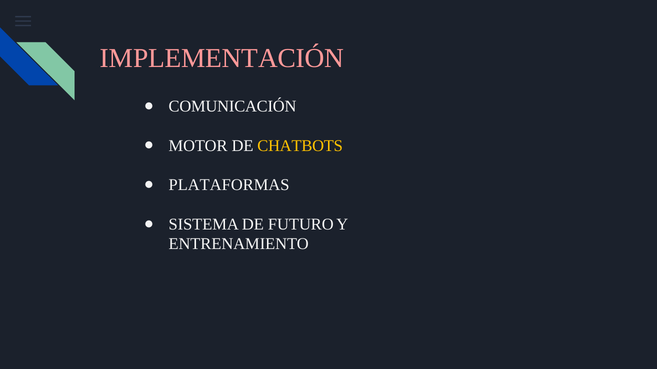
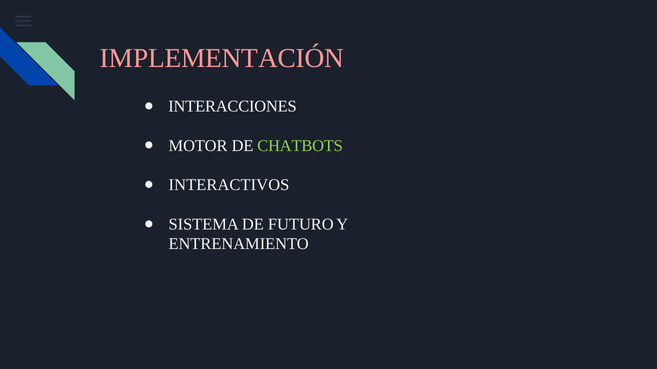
COMUNICACIÓN: COMUNICACIÓN -> INTERACCIONES
CHATBOTS colour: yellow -> light green
PLATAFORMAS: PLATAFORMAS -> INTERACTIVOS
